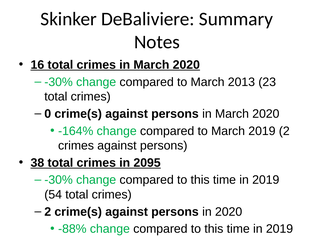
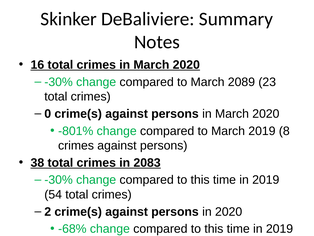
2013: 2013 -> 2089
-164%: -164% -> -801%
2: 2 -> 8
2095: 2095 -> 2083
-88%: -88% -> -68%
